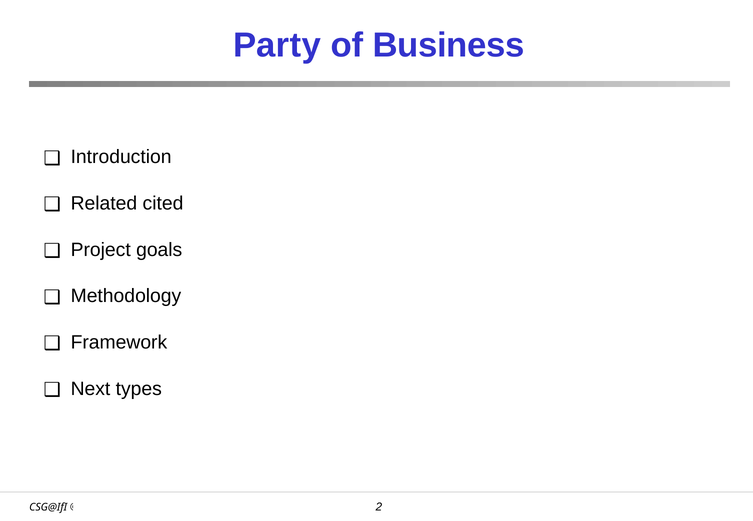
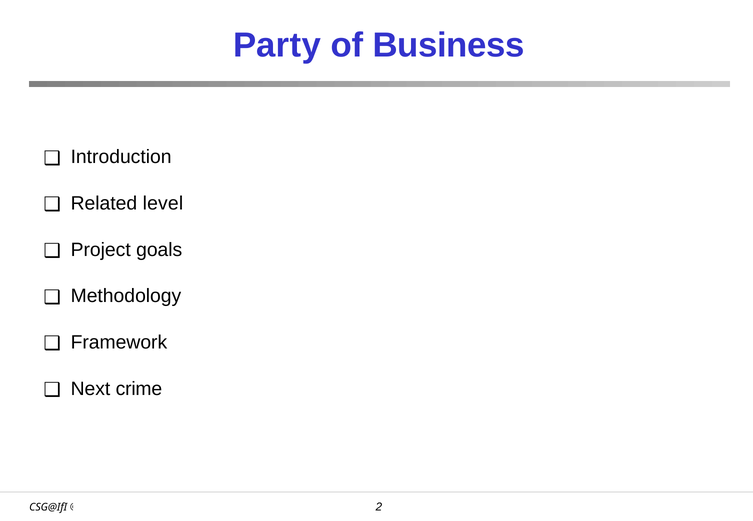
cited: cited -> level
types: types -> crime
